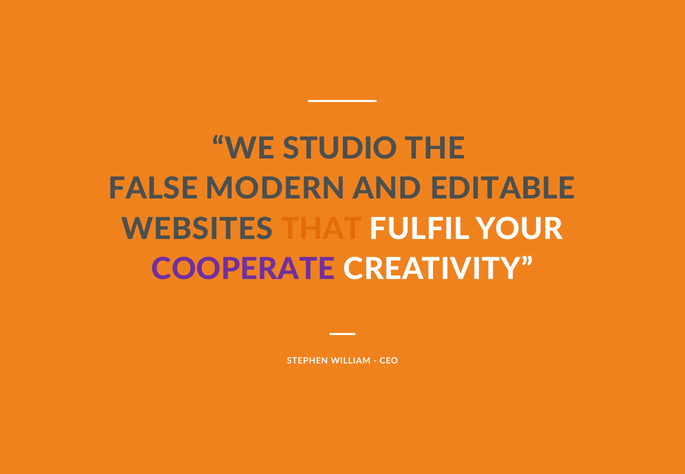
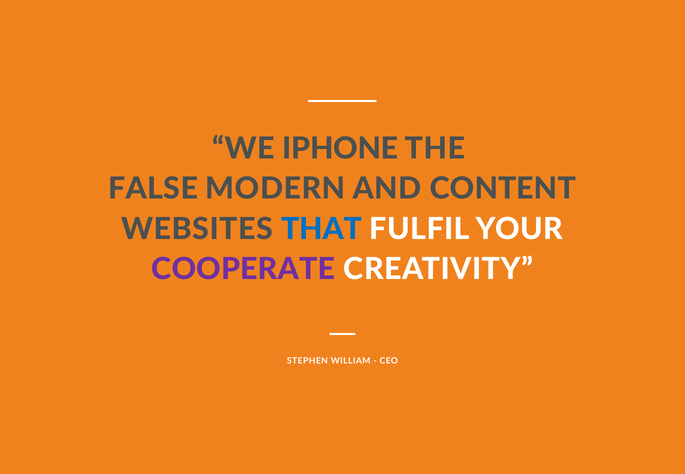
STUDIO: STUDIO -> IPHONE
EDITABLE: EDITABLE -> CONTENT
THAT colour: orange -> blue
